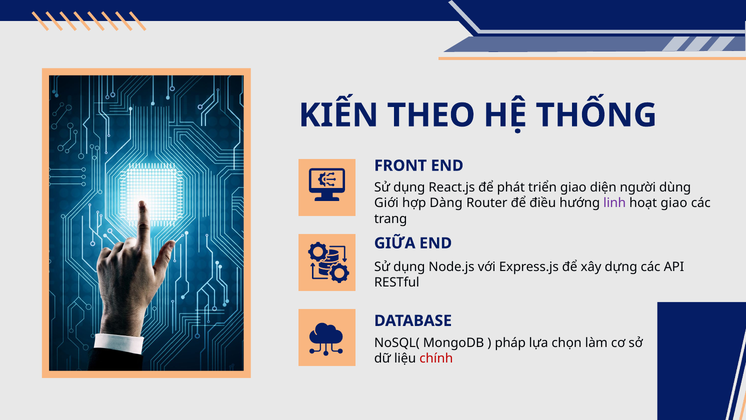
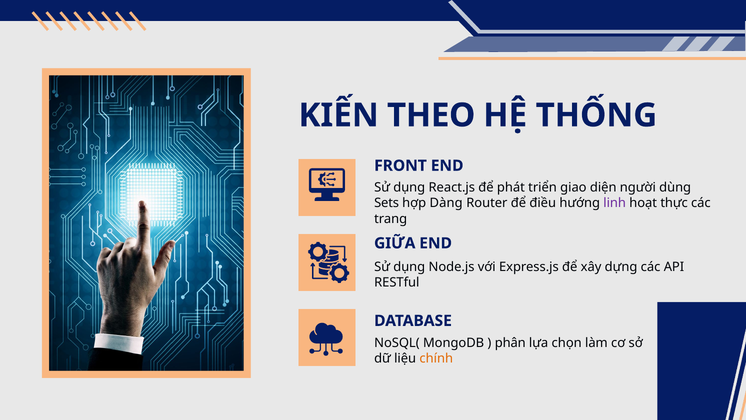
Giới: Giới -> Sets
hoạt giao: giao -> thực
pháp: pháp -> phân
chính colour: red -> orange
